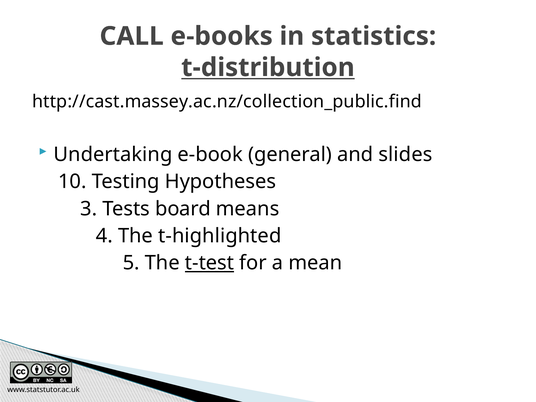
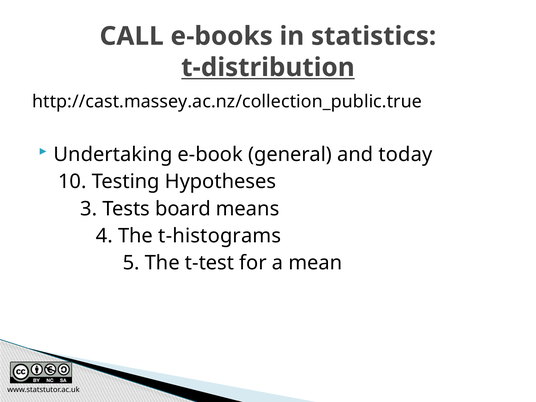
http://cast.massey.ac.nz/collection_public.find: http://cast.massey.ac.nz/collection_public.find -> http://cast.massey.ac.nz/collection_public.true
slides: slides -> today
t-highlighted: t-highlighted -> t-histograms
t-test underline: present -> none
